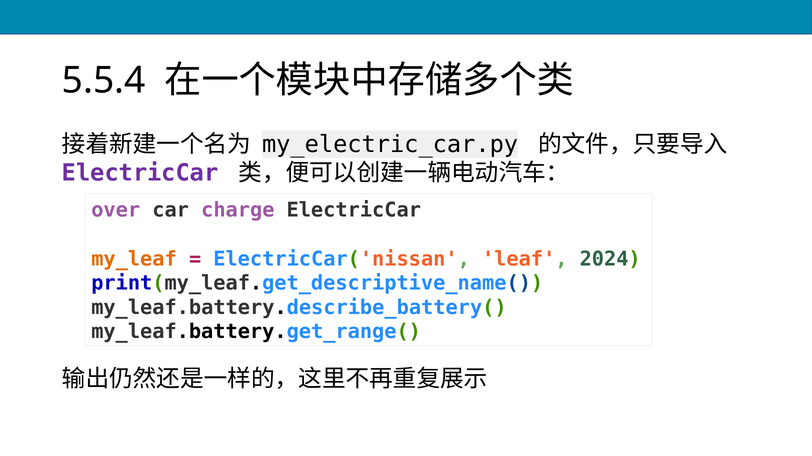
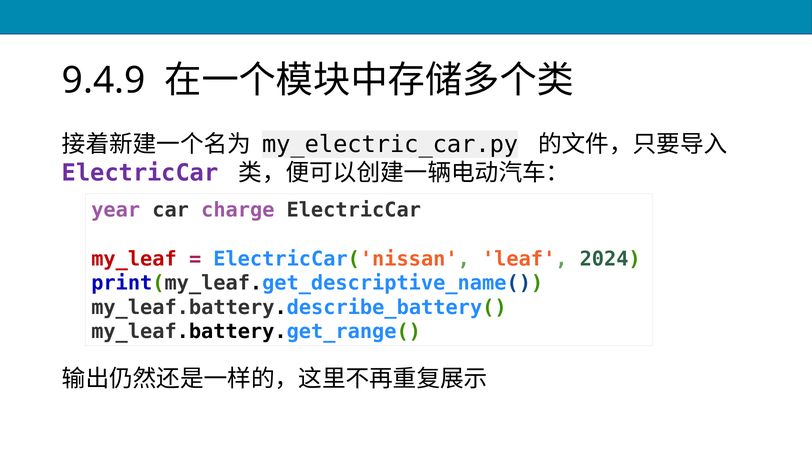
5.5.4: 5.5.4 -> 9.4.9
over: over -> year
my_leaf colour: orange -> red
